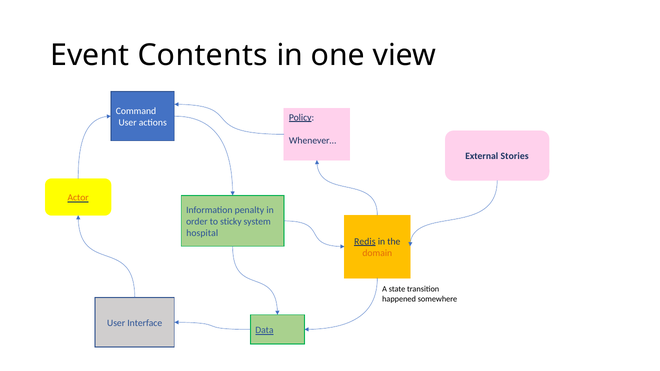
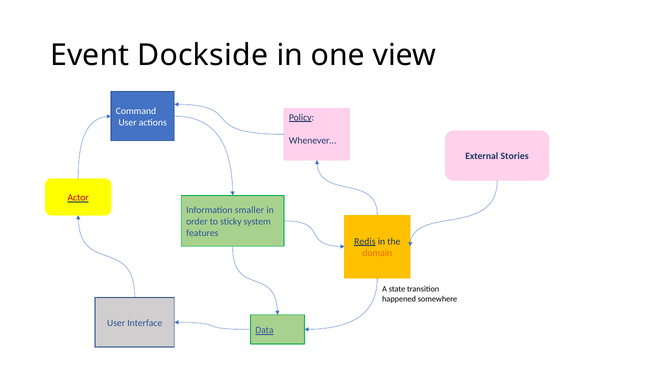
Contents: Contents -> Dockside
Actor colour: orange -> red
penalty: penalty -> smaller
hospital: hospital -> features
